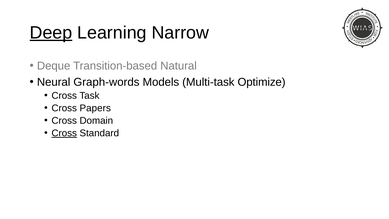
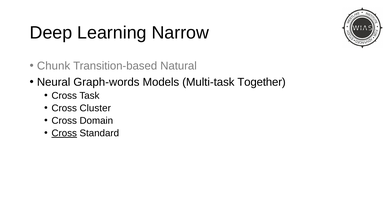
Deep underline: present -> none
Deque: Deque -> Chunk
Optimize: Optimize -> Together
Papers: Papers -> Cluster
